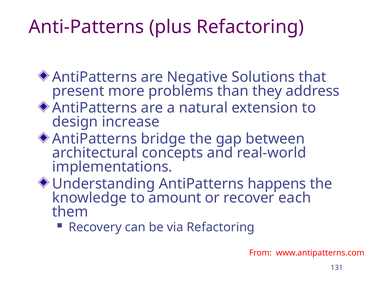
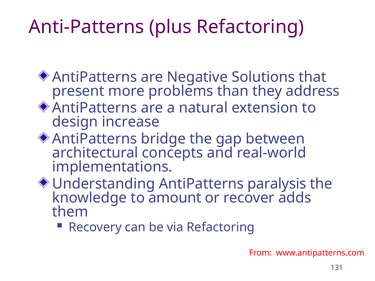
happens: happens -> paralysis
each: each -> adds
